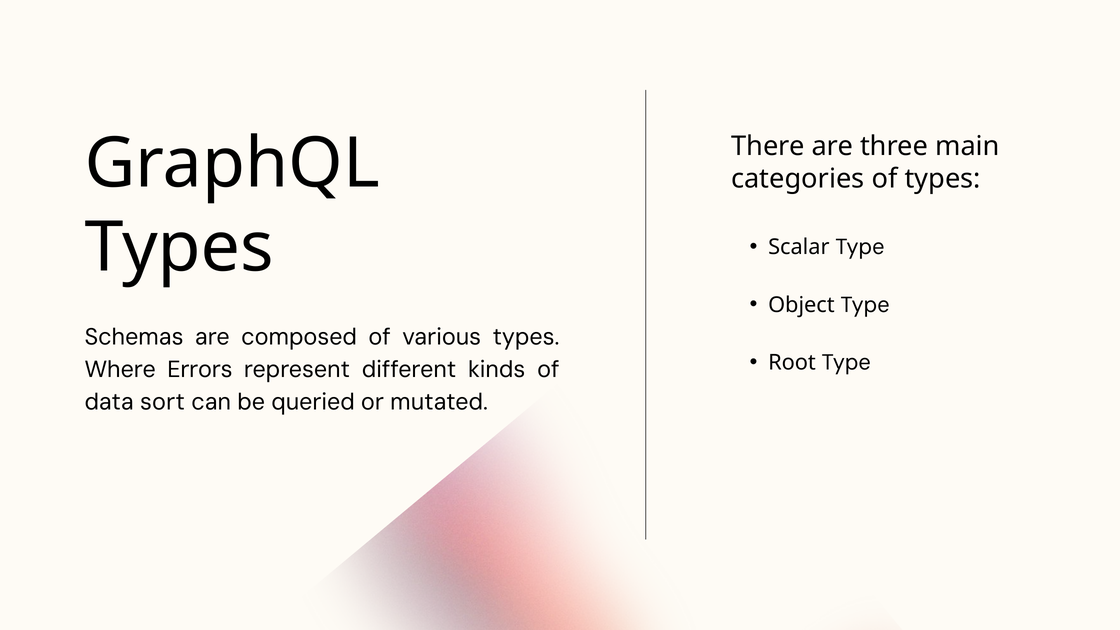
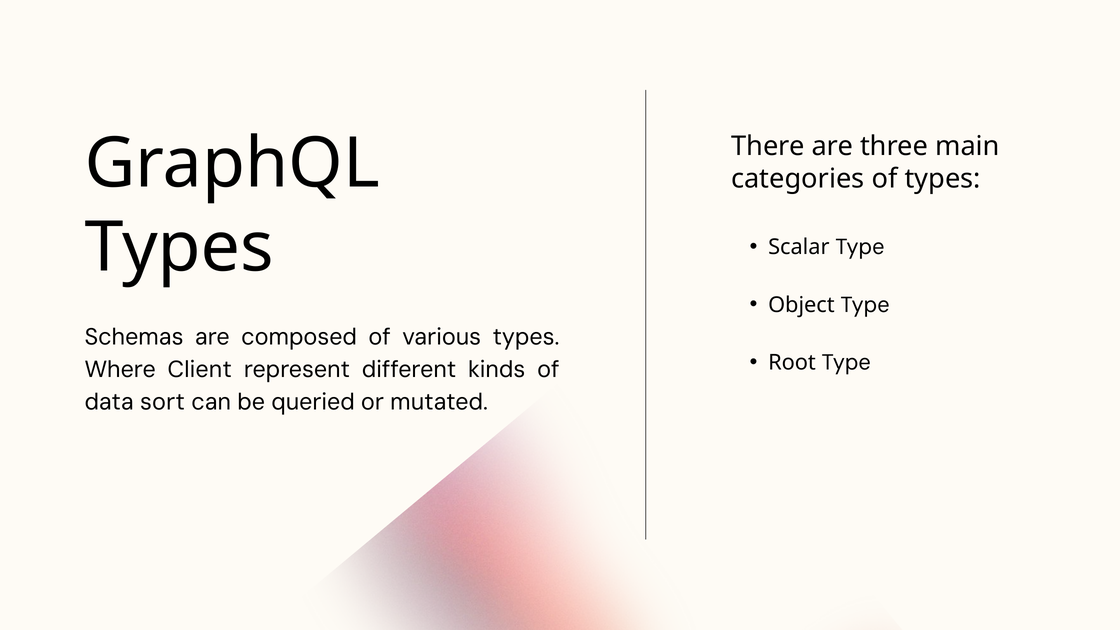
Errors: Errors -> Client
